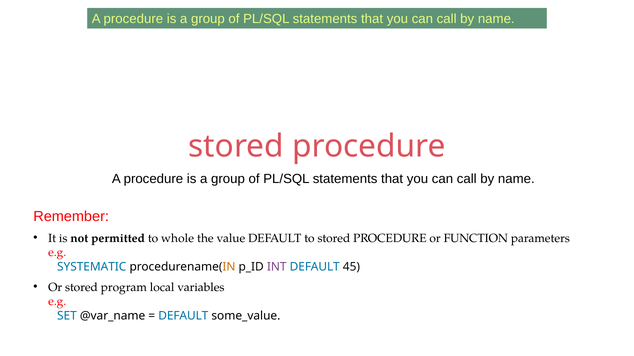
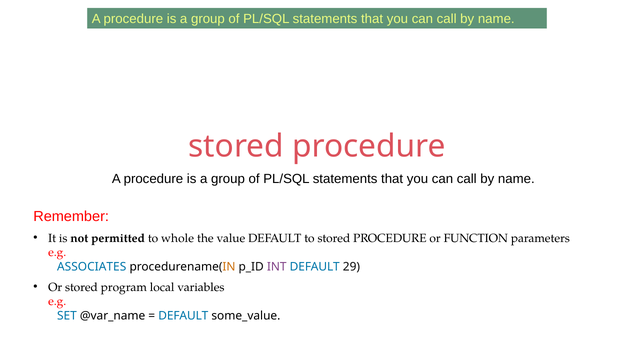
SYSTEMATIC: SYSTEMATIC -> ASSOCIATES
45: 45 -> 29
